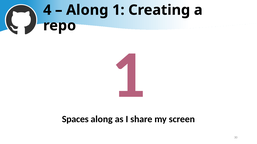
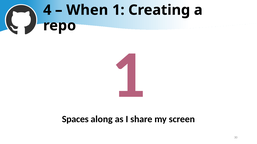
Along at (87, 10): Along -> When
